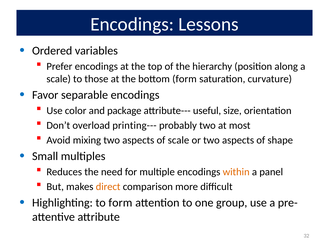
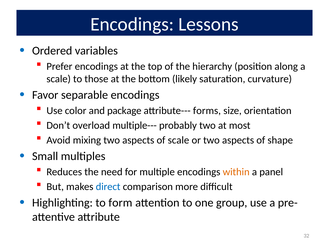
bottom form: form -> likely
useful: useful -> forms
printing---: printing--- -> multiple---
direct colour: orange -> blue
